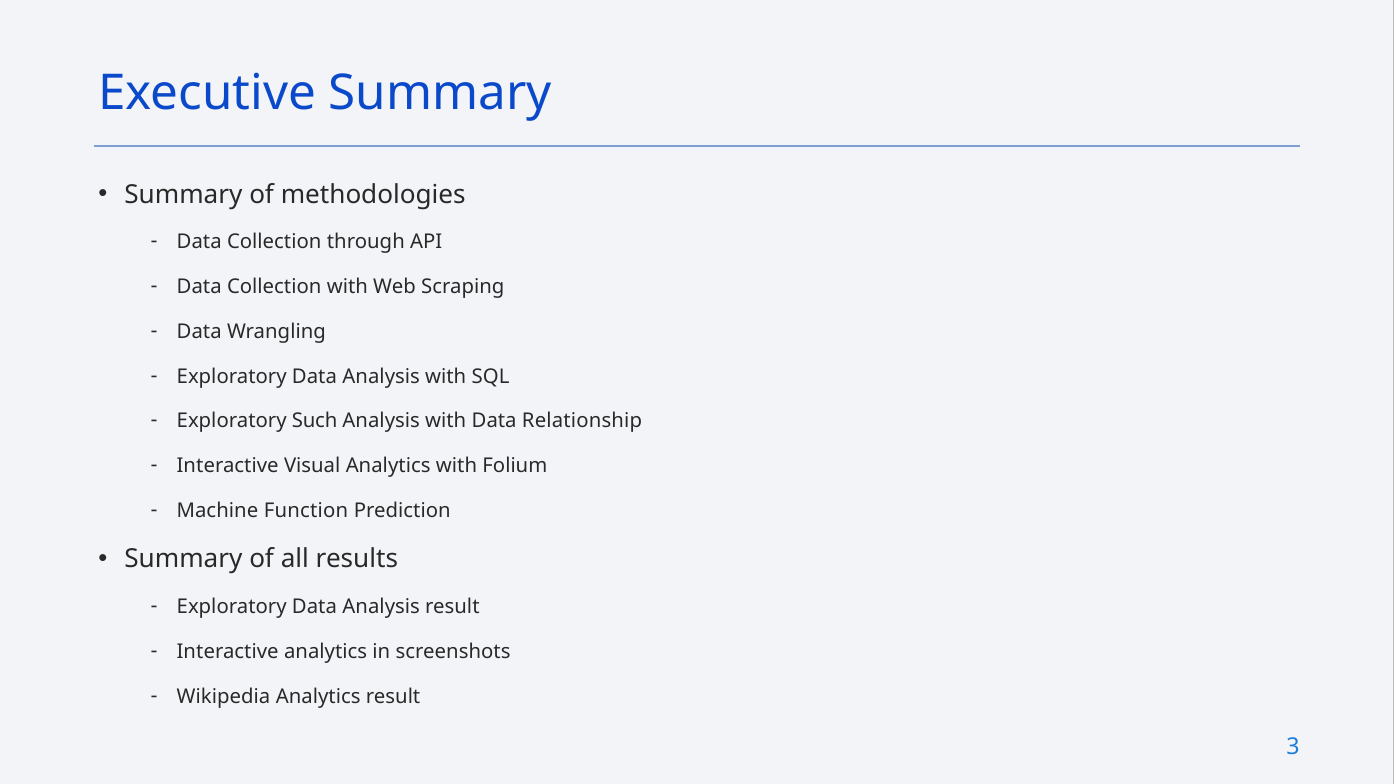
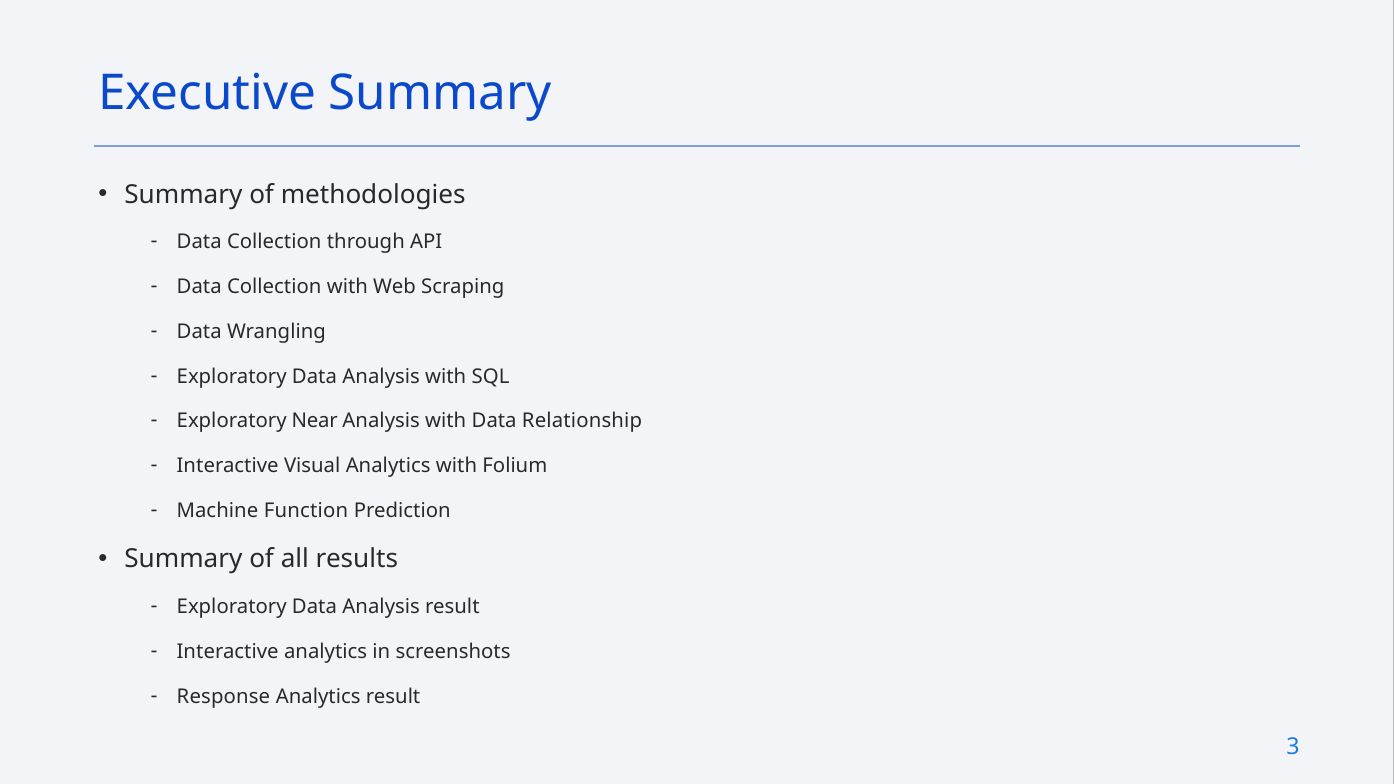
Such: Such -> Near
Wikipedia: Wikipedia -> Response
